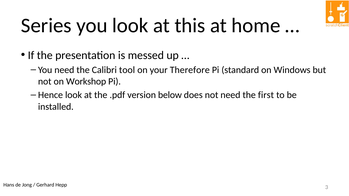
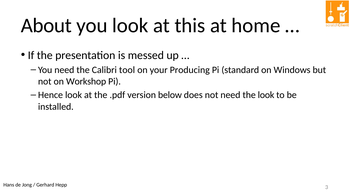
Series: Series -> About
Therefore: Therefore -> Producing
the first: first -> look
